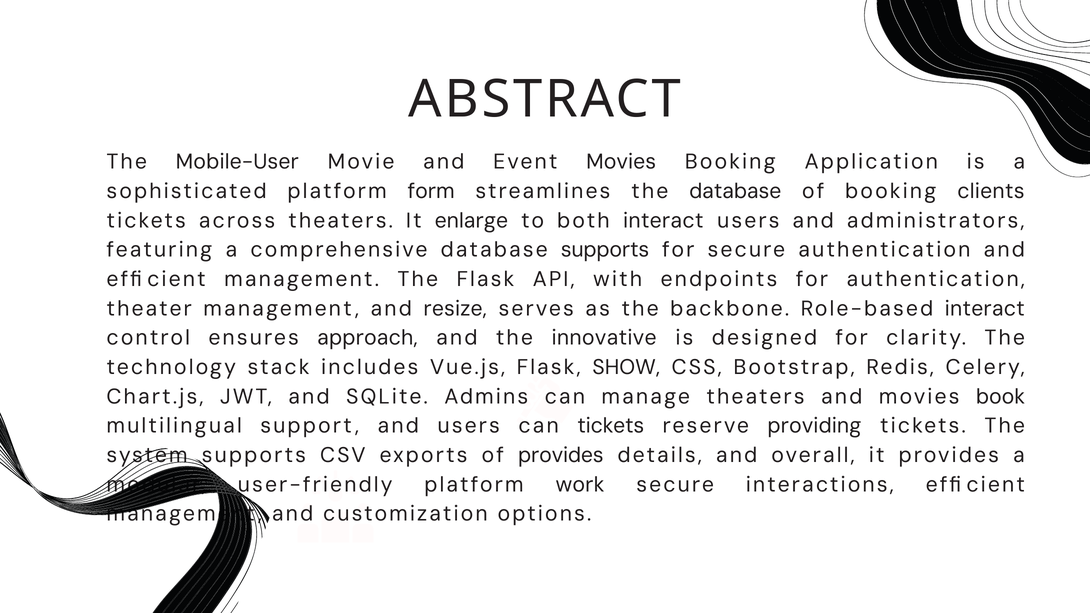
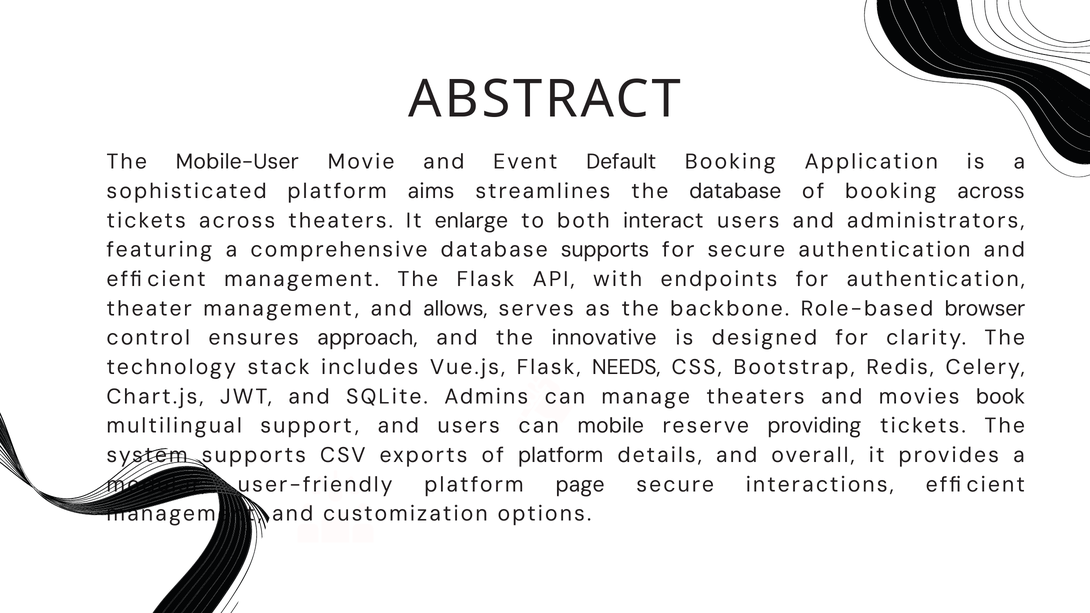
Event Movies: Movies -> Default
form: form -> aims
booking clients: clients -> across
resize: resize -> allows
Role-based interact: interact -> browser
SHOW: SHOW -> NEEDS
can tickets: tickets -> mobile
of provides: provides -> platform
work: work -> page
